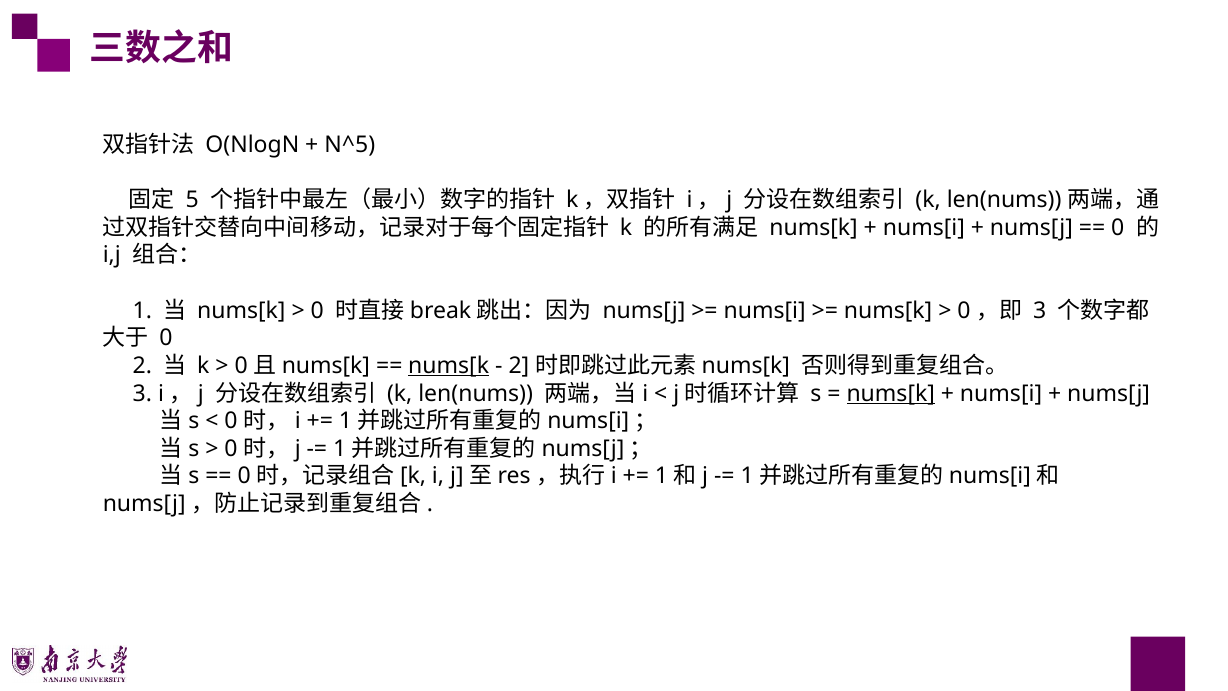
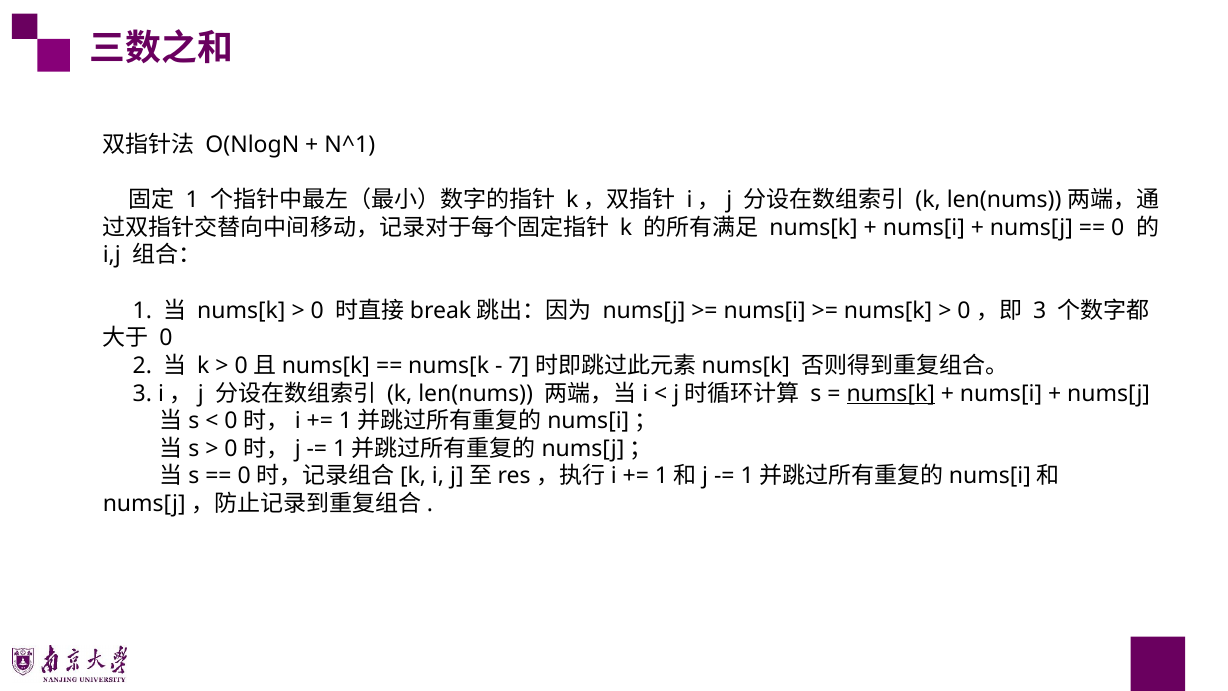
N^5: N^5 -> N^1
5 at (192, 200): 5 -> 1
nums[k at (449, 366) underline: present -> none
2 at (519, 366): 2 -> 7
